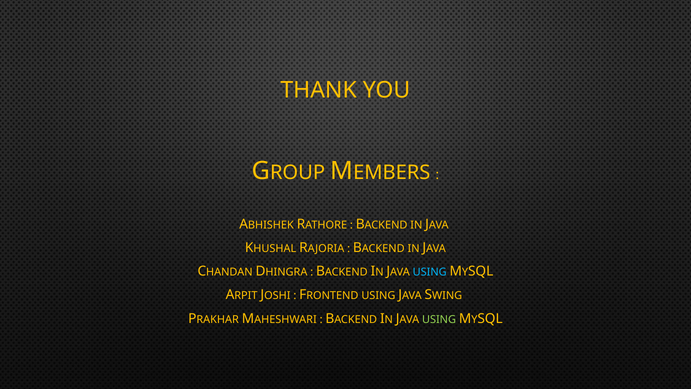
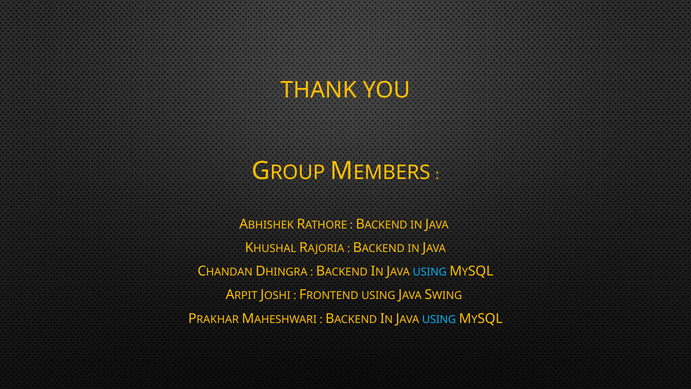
USING at (439, 319) colour: light green -> light blue
